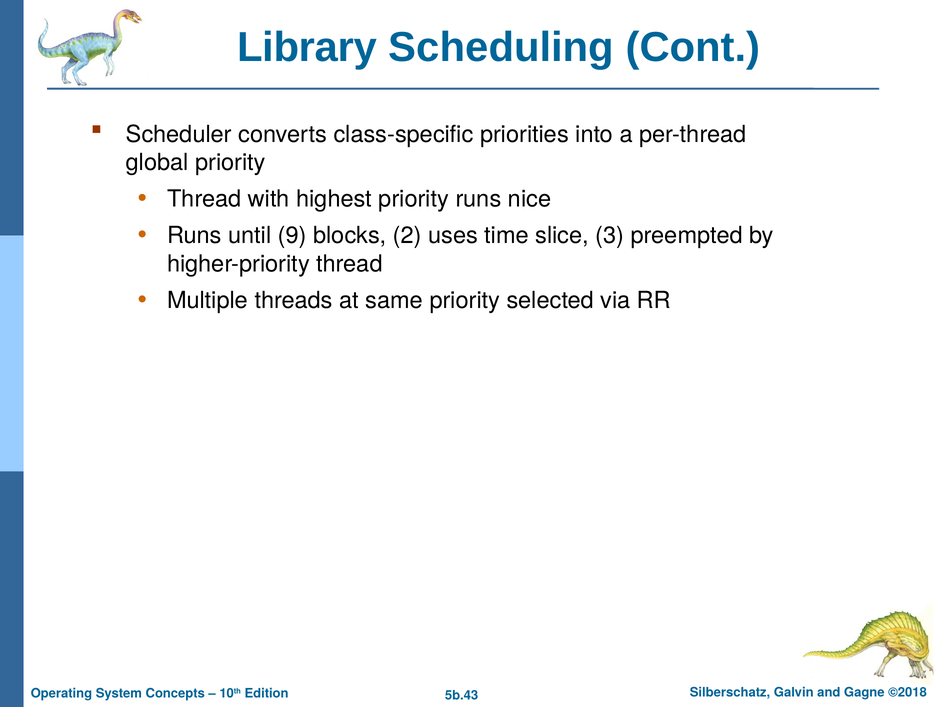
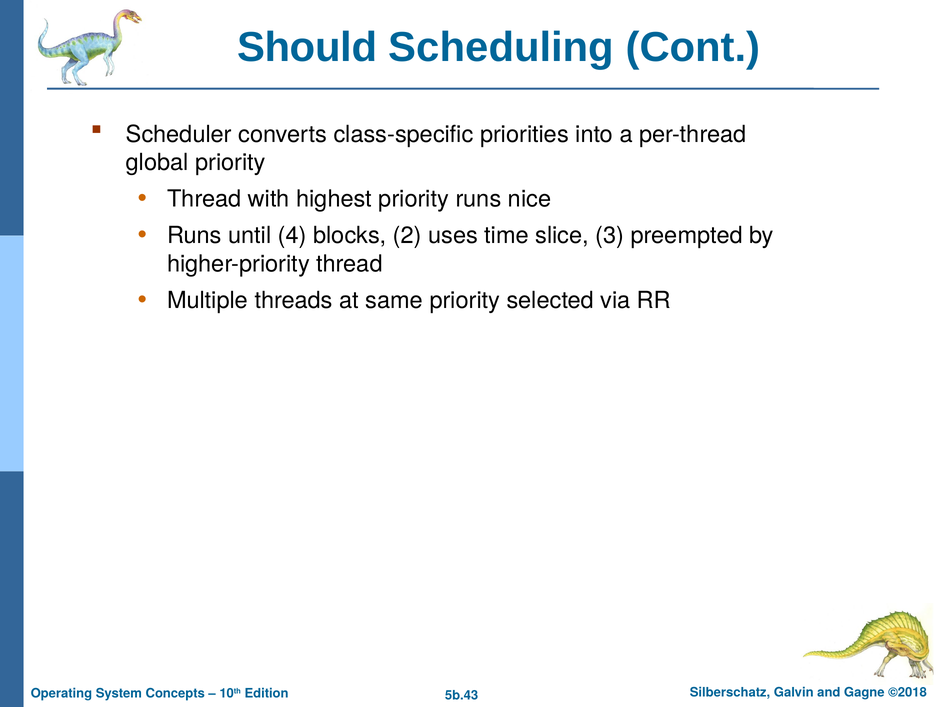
Library: Library -> Should
9: 9 -> 4
